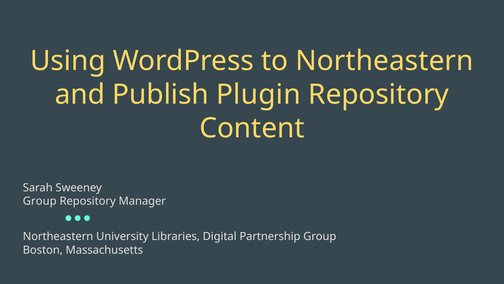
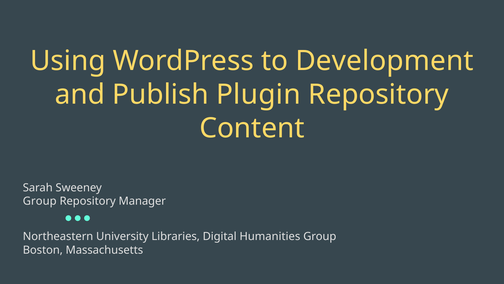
to Northeastern: Northeastern -> Development
Partnership: Partnership -> Humanities
